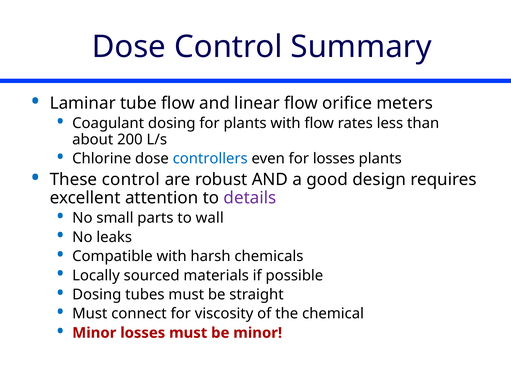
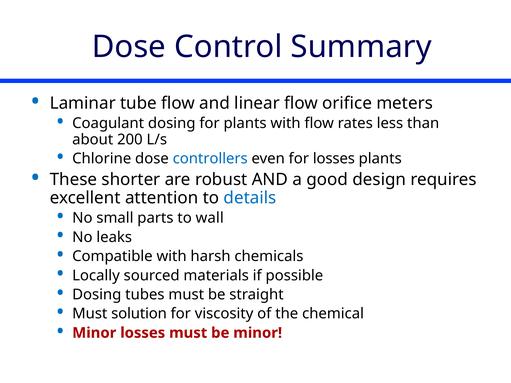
These control: control -> shorter
details colour: purple -> blue
connect: connect -> solution
